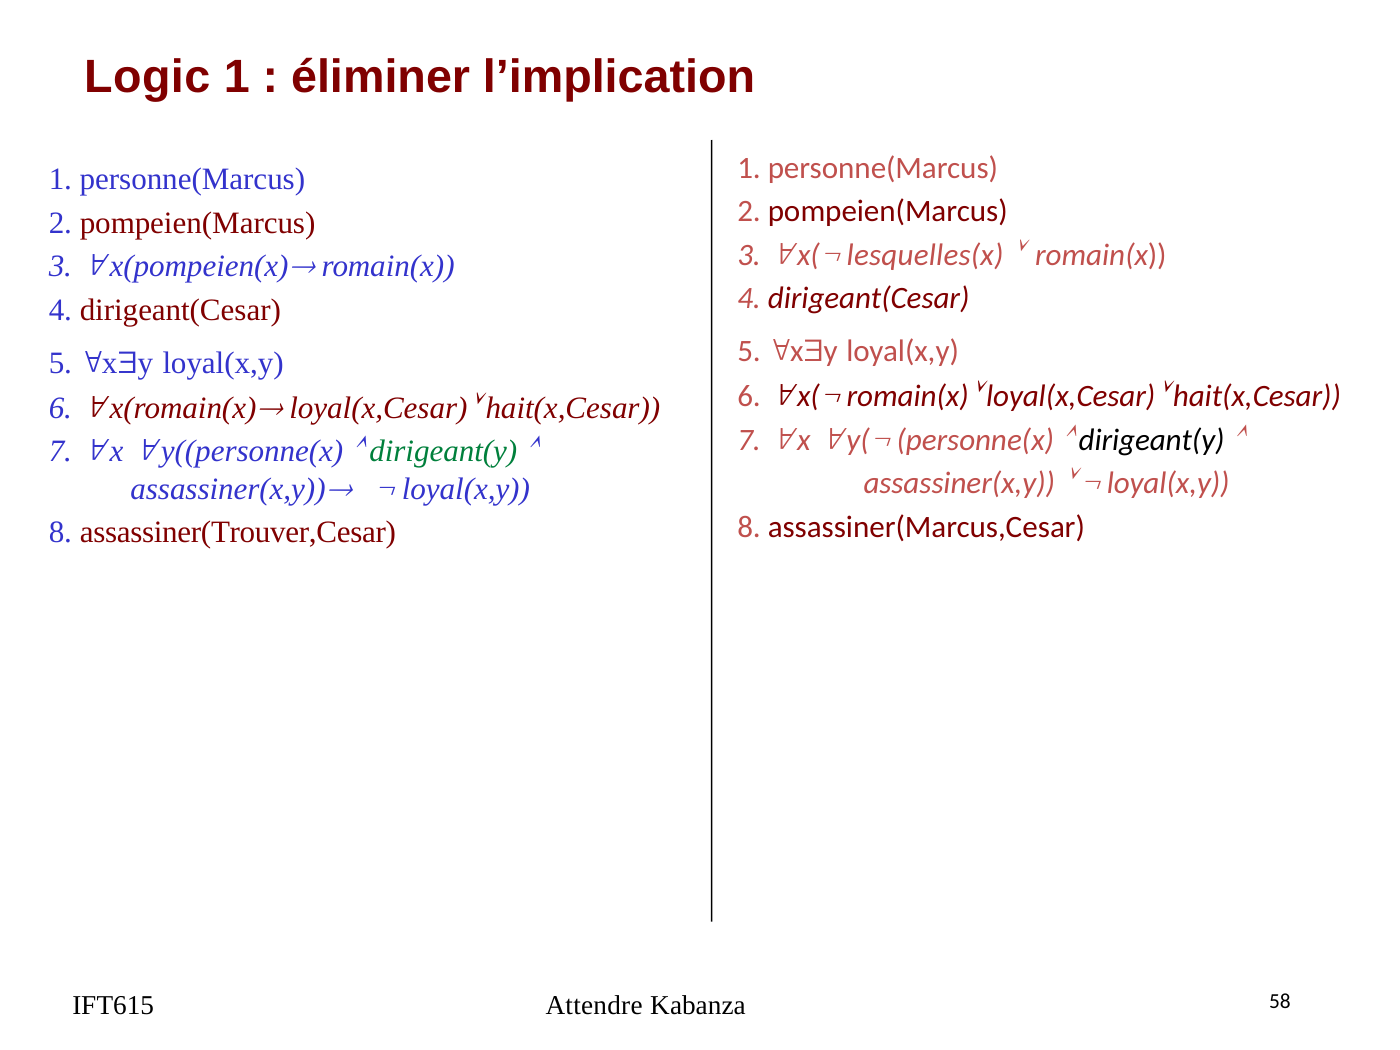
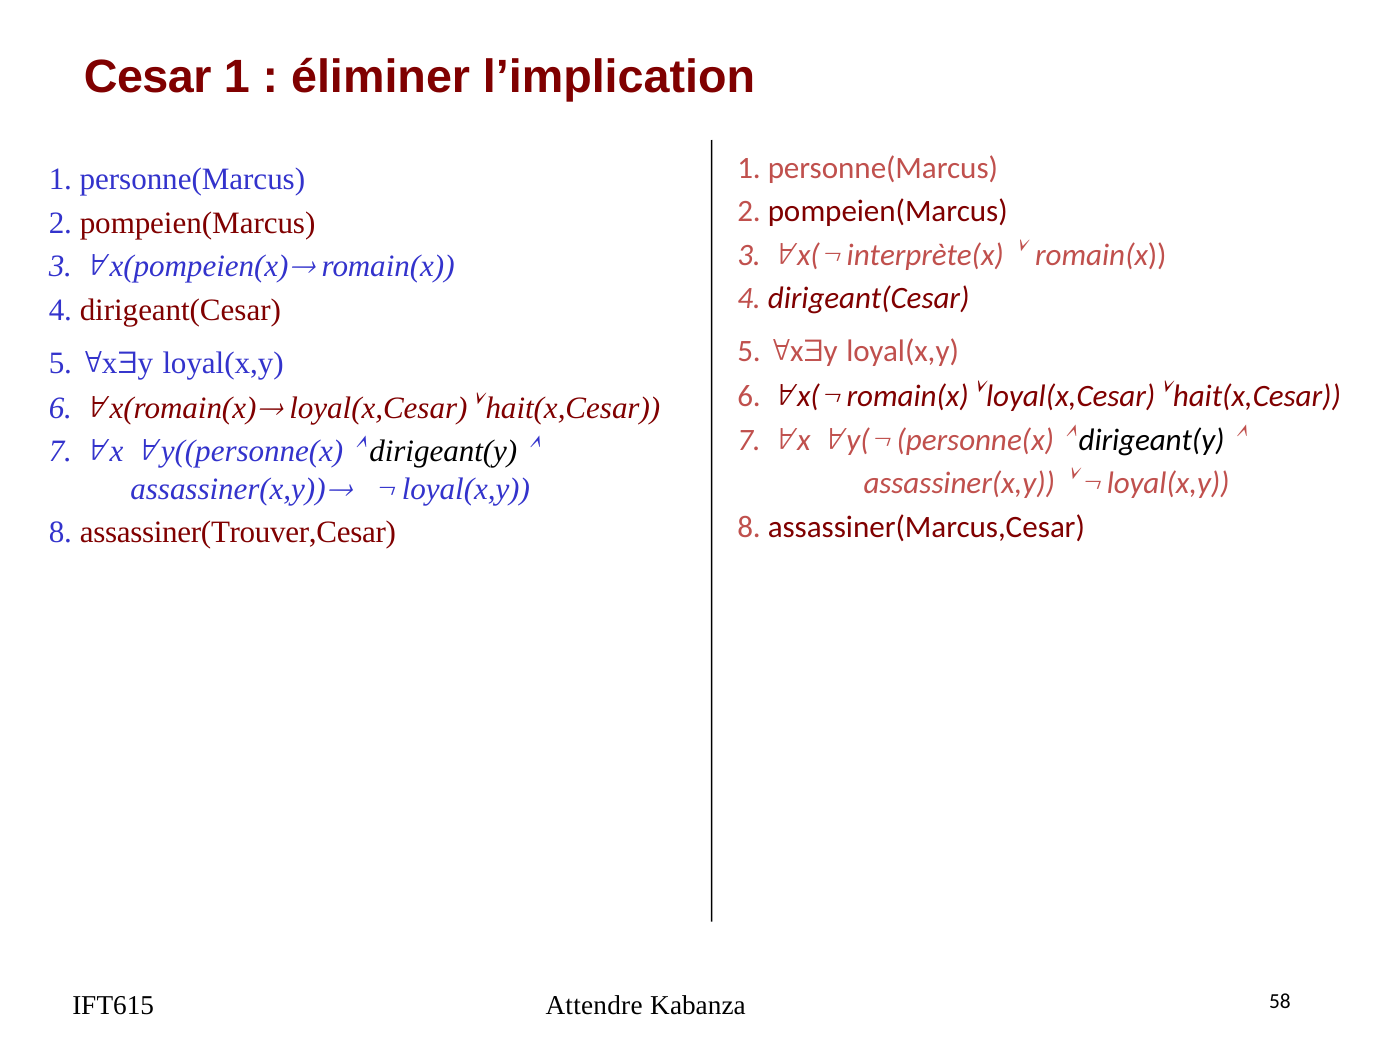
Logic: Logic -> Cesar
lesquelles(x: lesquelles(x -> interprète(x
dirigeant(y at (443, 452) colour: green -> black
